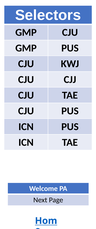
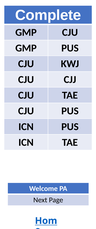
Selectors: Selectors -> Complete
